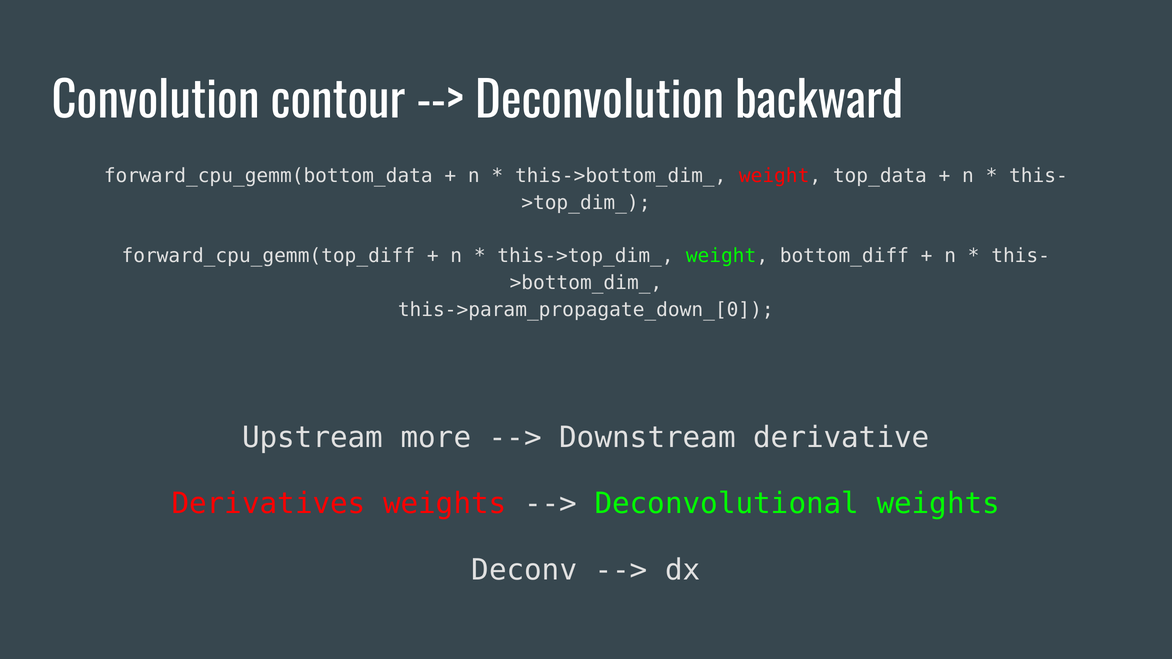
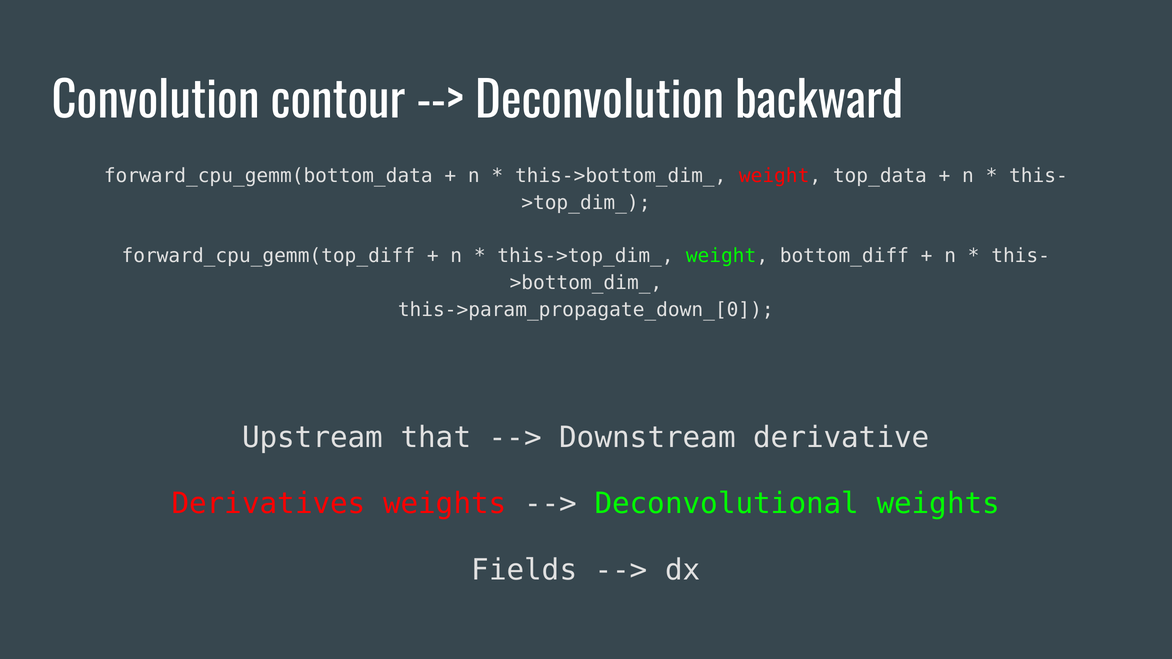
more: more -> that
Deconv: Deconv -> Fields
